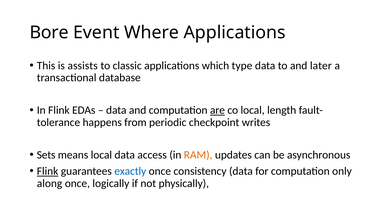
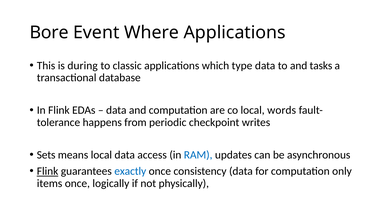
assists: assists -> during
later: later -> tasks
are underline: present -> none
length: length -> words
RAM colour: orange -> blue
along: along -> items
